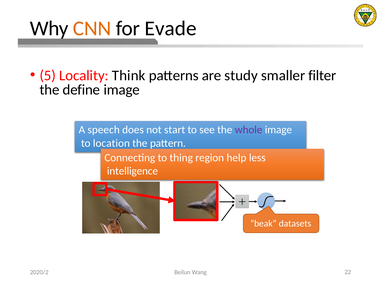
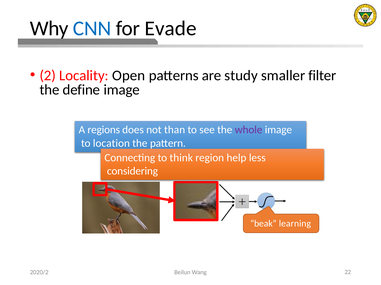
CNN colour: orange -> blue
5: 5 -> 2
Think: Think -> Open
speech: speech -> regions
start: start -> than
thing: thing -> think
intelligence: intelligence -> considering
datasets: datasets -> learning
